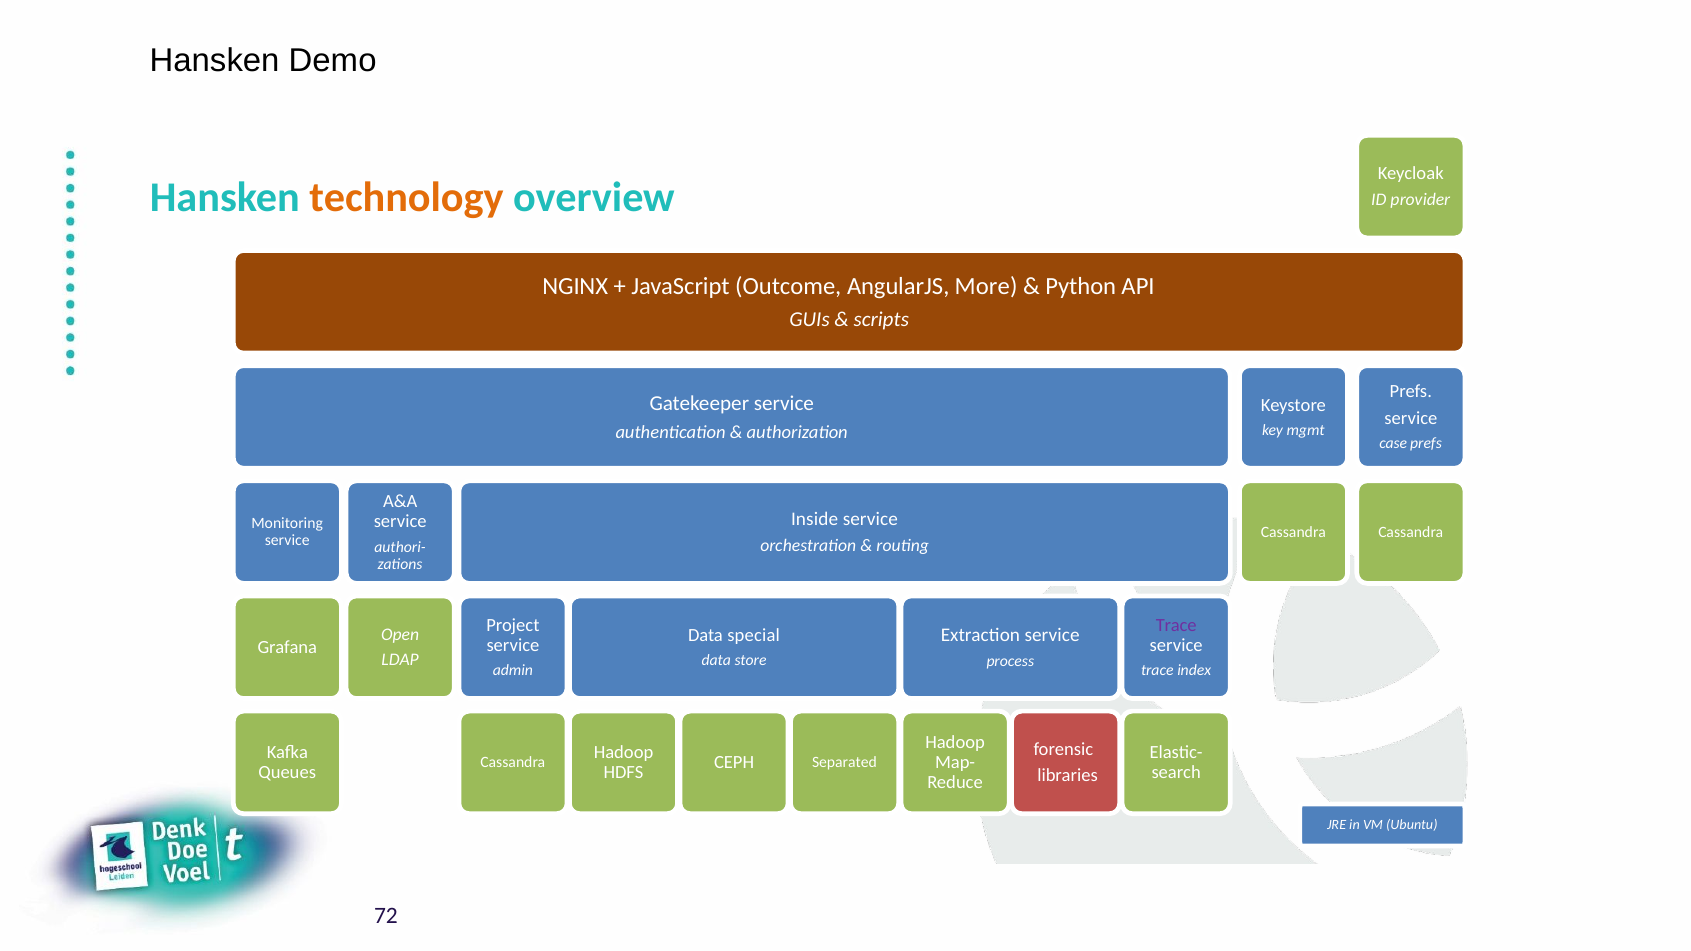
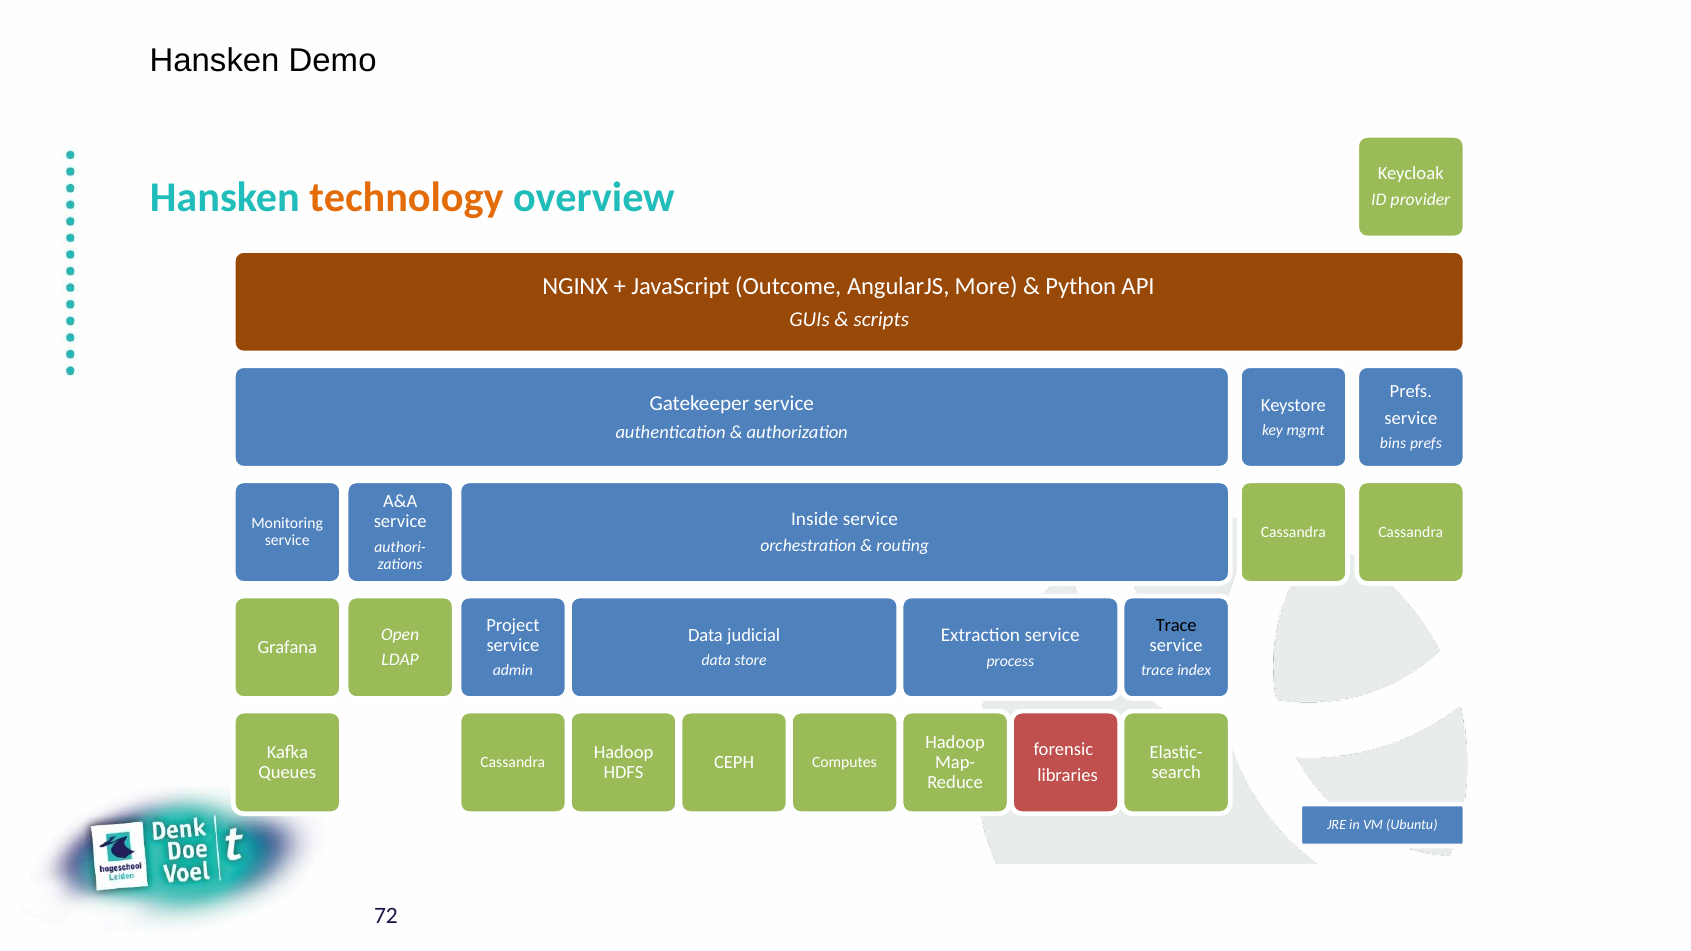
case: case -> bins
Trace at (1176, 625) colour: purple -> black
special: special -> judicial
Separated: Separated -> Computes
